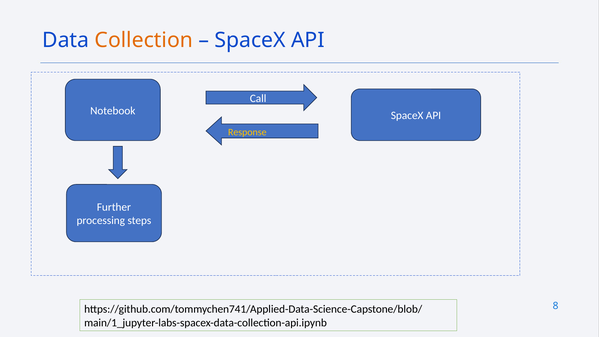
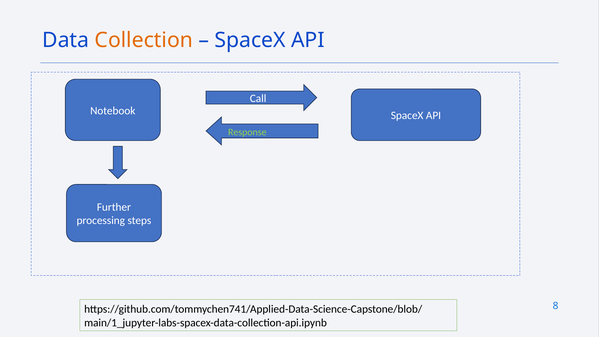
Response colour: yellow -> light green
